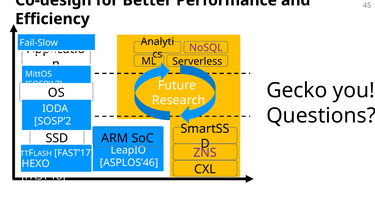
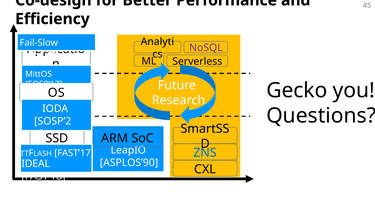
ZNS colour: purple -> blue
ASPLOS’46: ASPLOS’46 -> ASPLOS’90
HEXO: HEXO -> IDEAL
